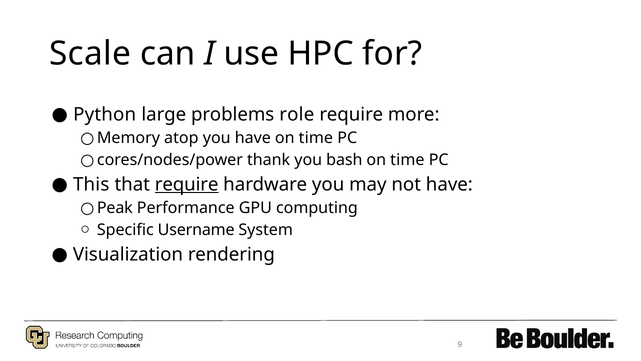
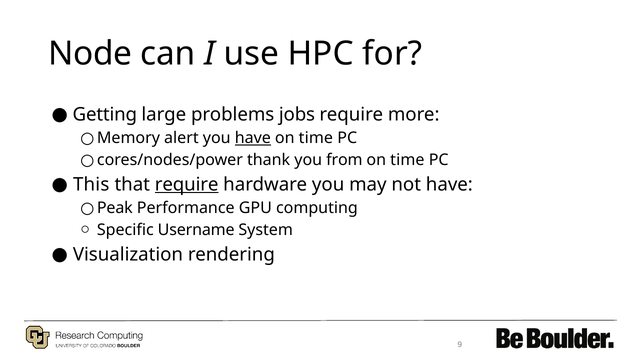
Scale: Scale -> Node
Python: Python -> Getting
role: role -> jobs
atop: atop -> alert
have at (253, 138) underline: none -> present
bash: bash -> from
